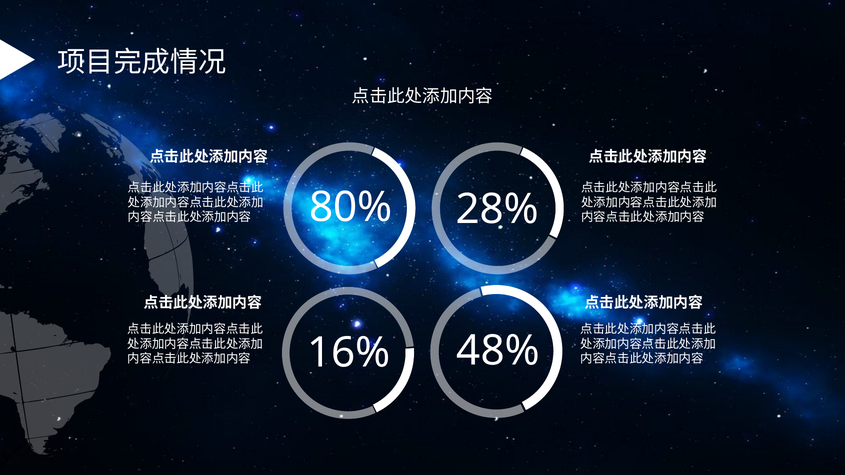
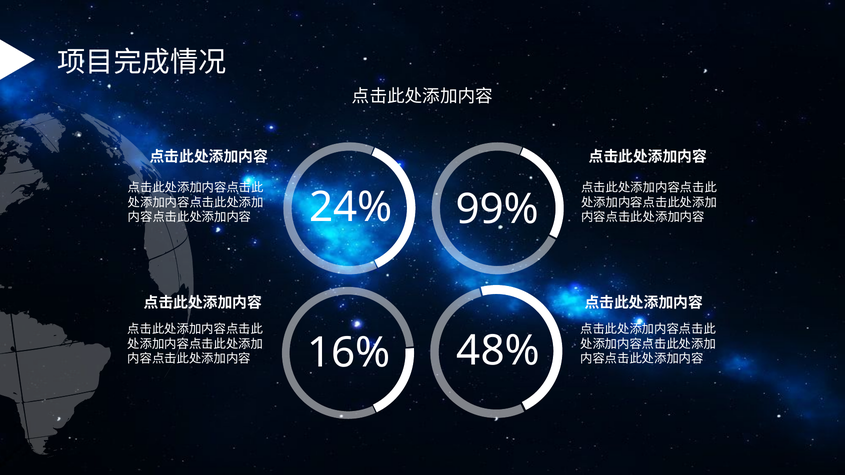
80%: 80% -> 24%
28%: 28% -> 99%
